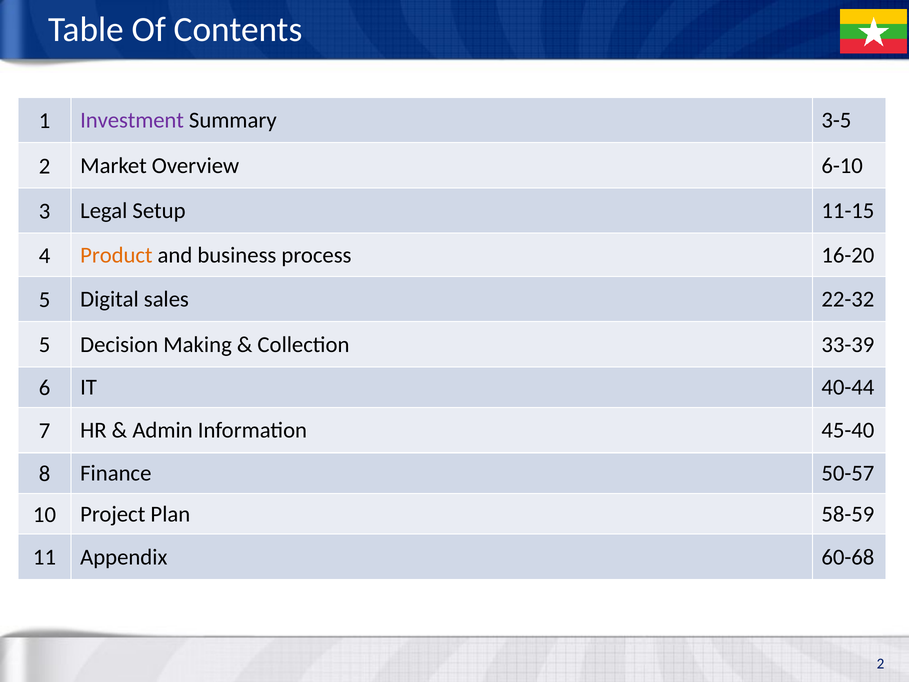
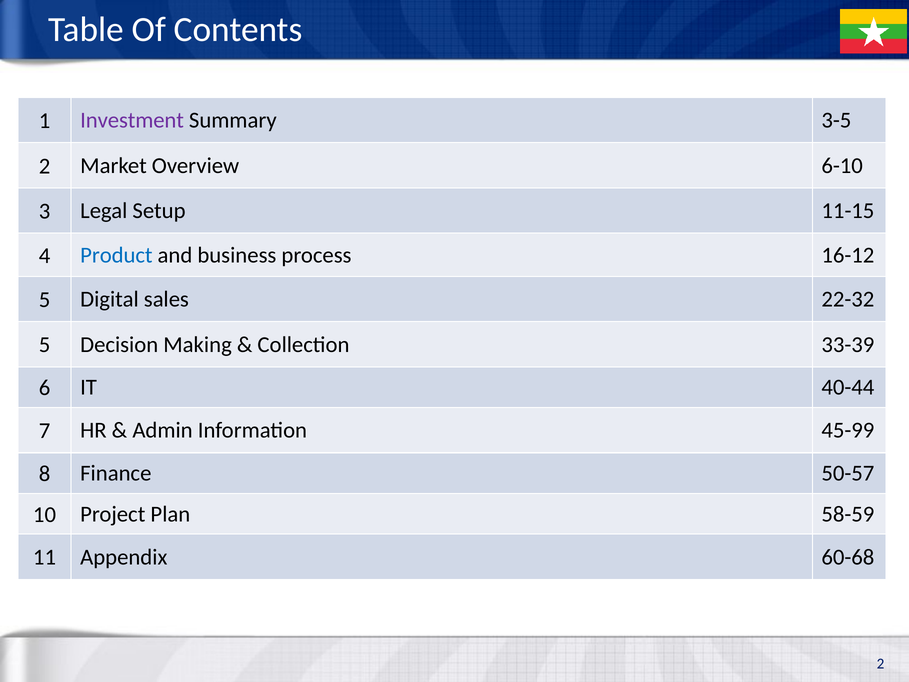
Product colour: orange -> blue
16-20: 16-20 -> 16-12
45-40: 45-40 -> 45-99
